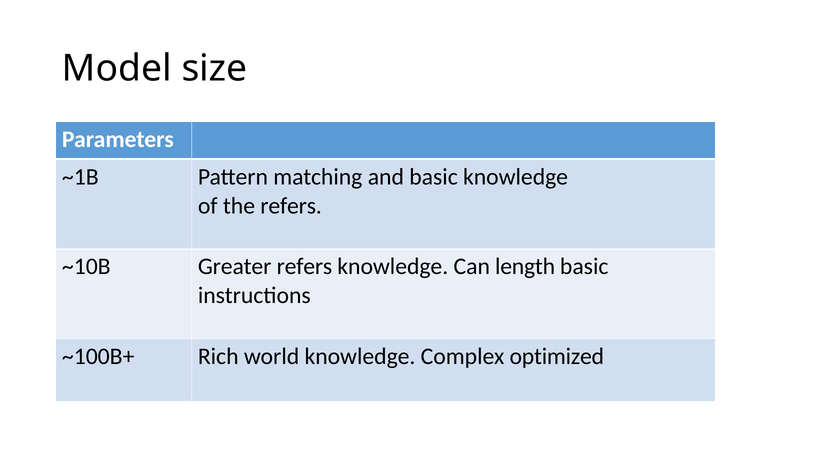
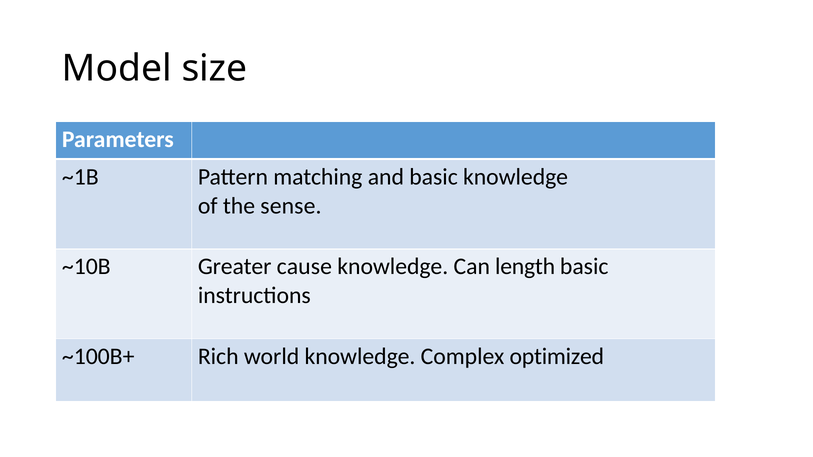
the refers: refers -> sense
Greater refers: refers -> cause
